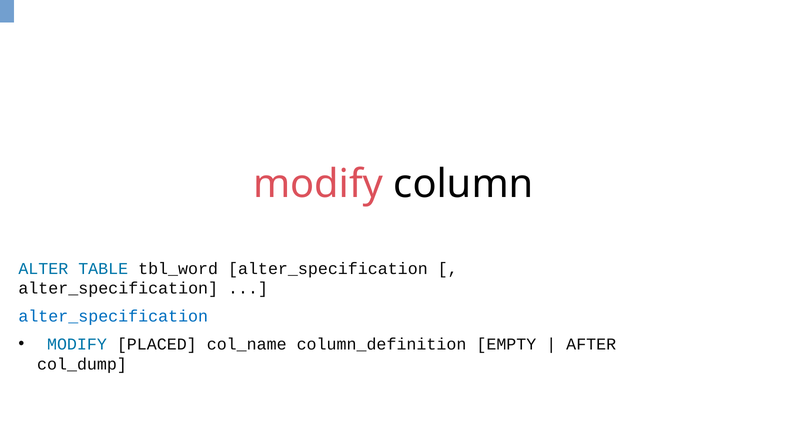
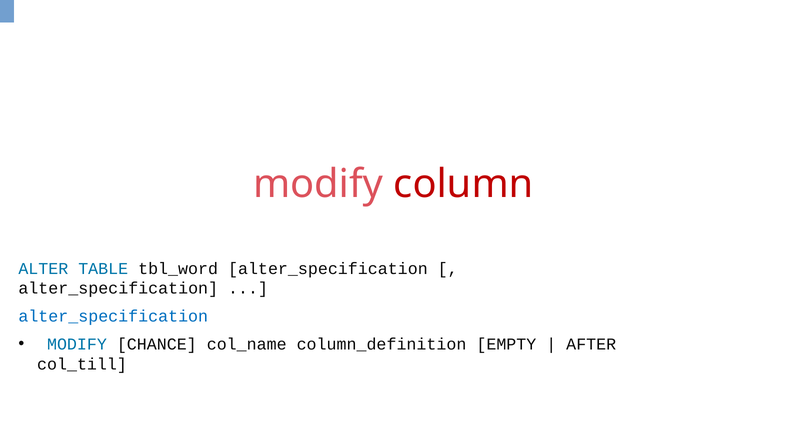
column colour: black -> red
PLACED: PLACED -> CHANCE
col_dump: col_dump -> col_till
